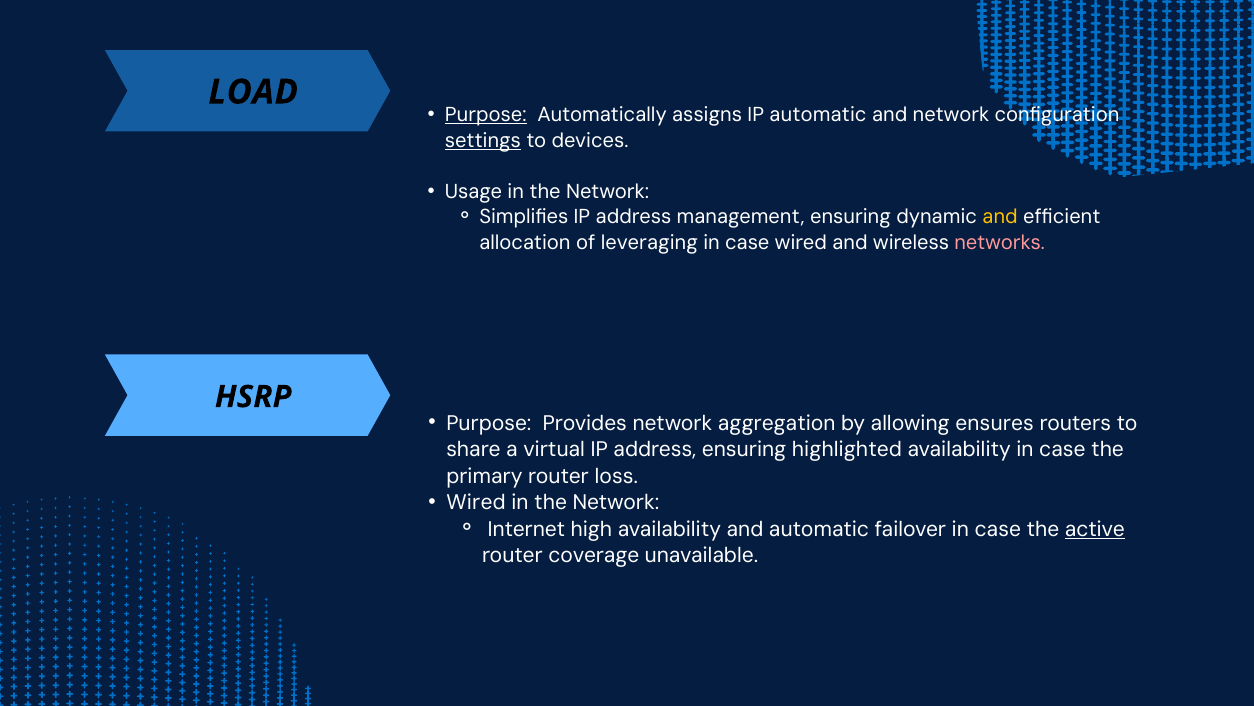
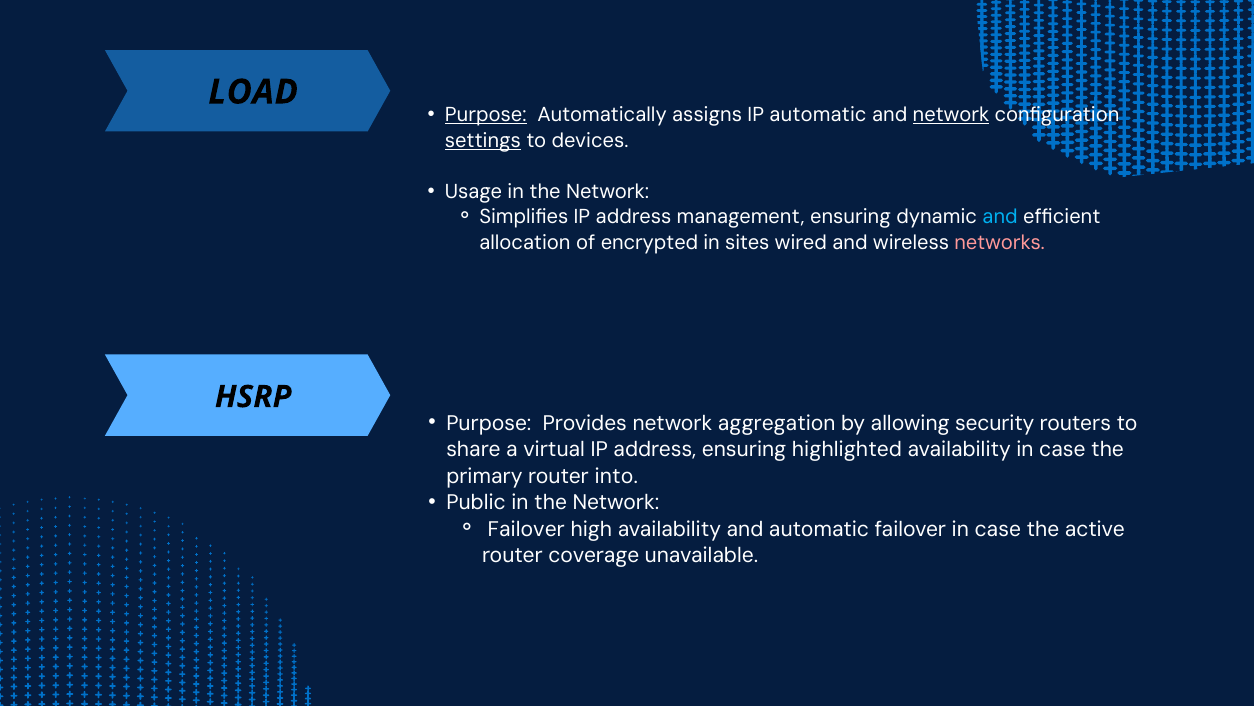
network at (951, 115) underline: none -> present
and at (1000, 217) colour: yellow -> light blue
leveraging: leveraging -> encrypted
case at (747, 242): case -> sites
ensures: ensures -> security
loss: loss -> into
Wired at (476, 502): Wired -> Public
Internet at (526, 529): Internet -> Failover
active underline: present -> none
